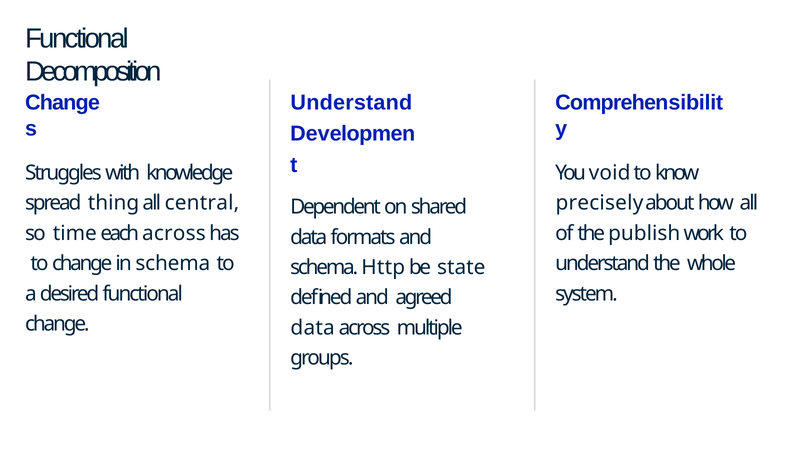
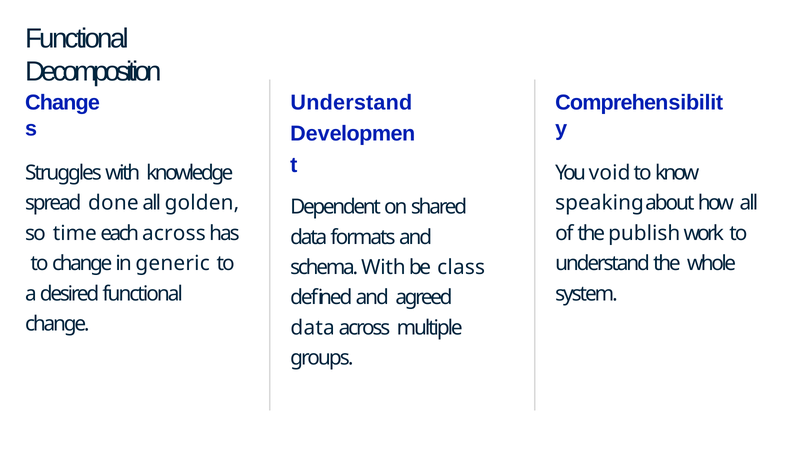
thing: thing -> done
central: central -> golden
precisely: precisely -> speaking
in schema: schema -> generic
schema Http: Http -> With
state: state -> class
